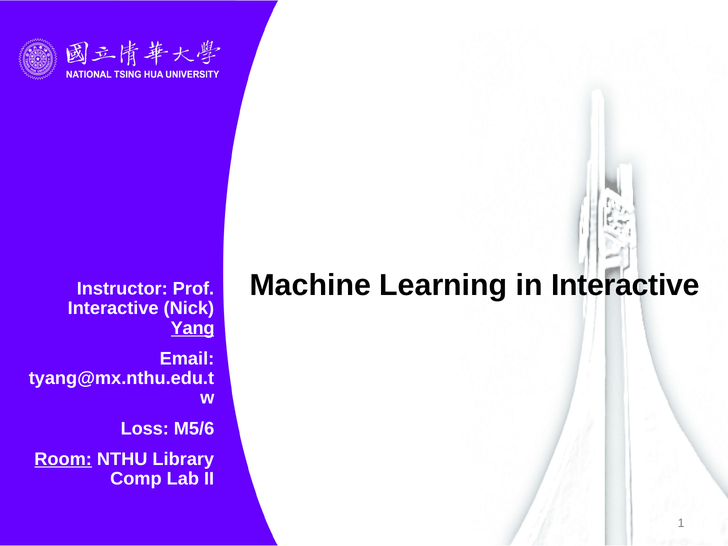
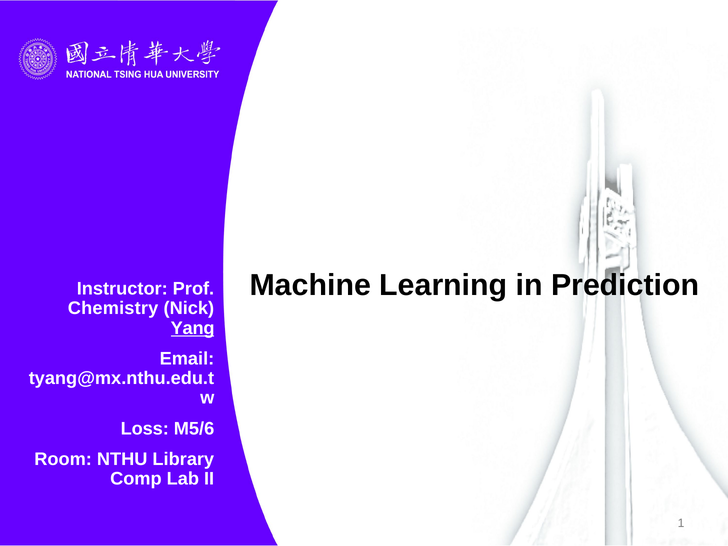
in Interactive: Interactive -> Prediction
Interactive at (113, 308): Interactive -> Chemistry
Room underline: present -> none
